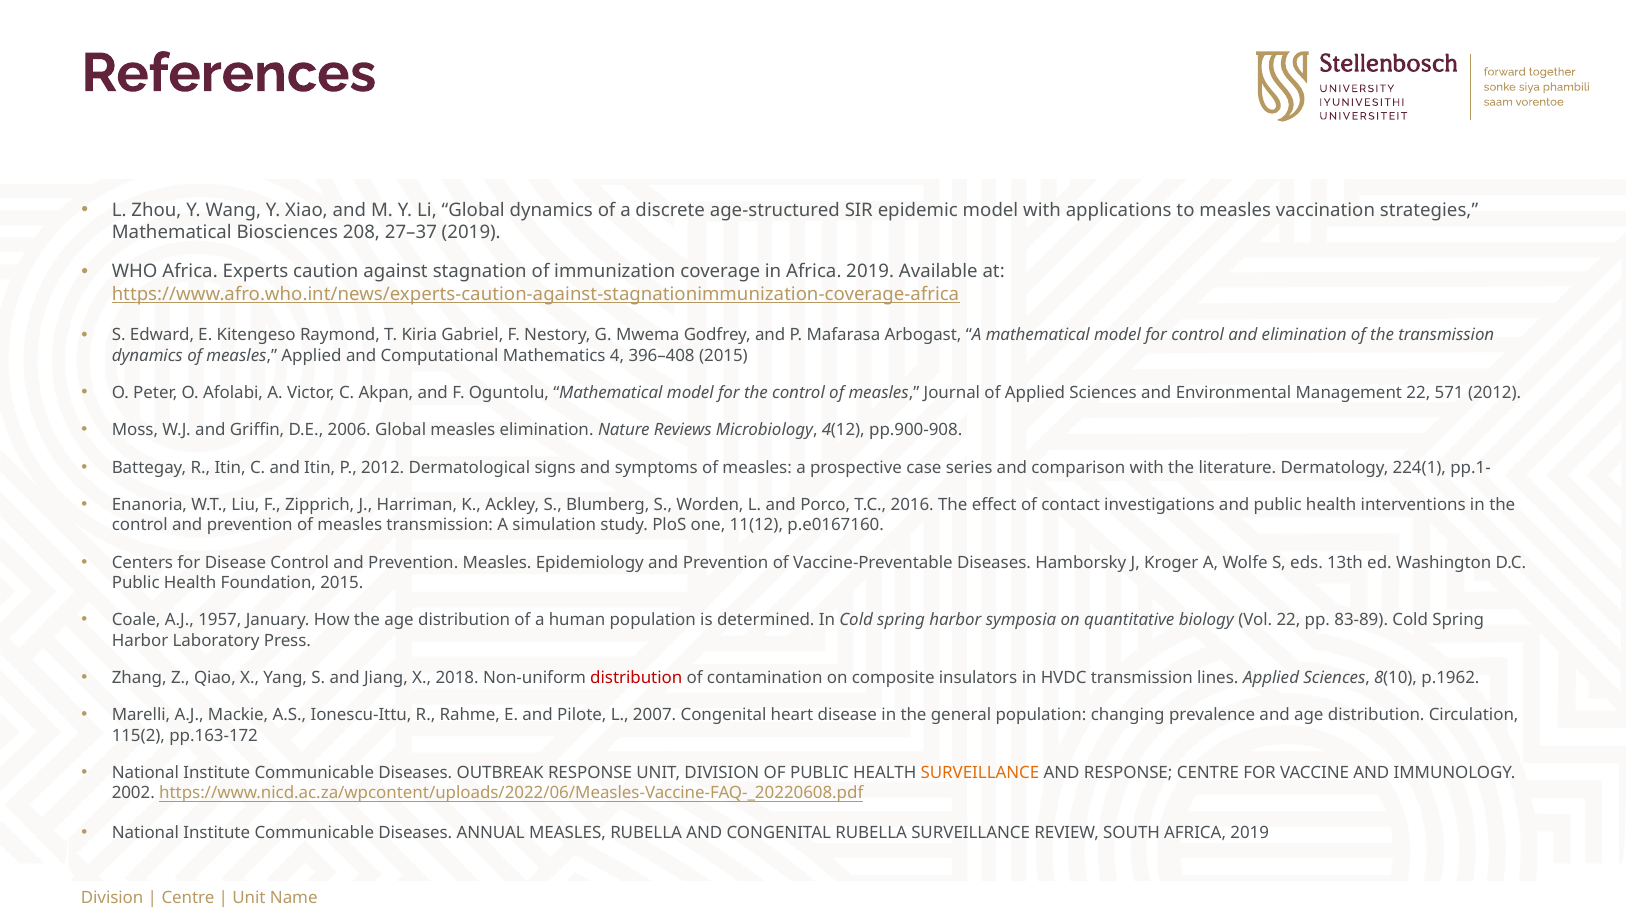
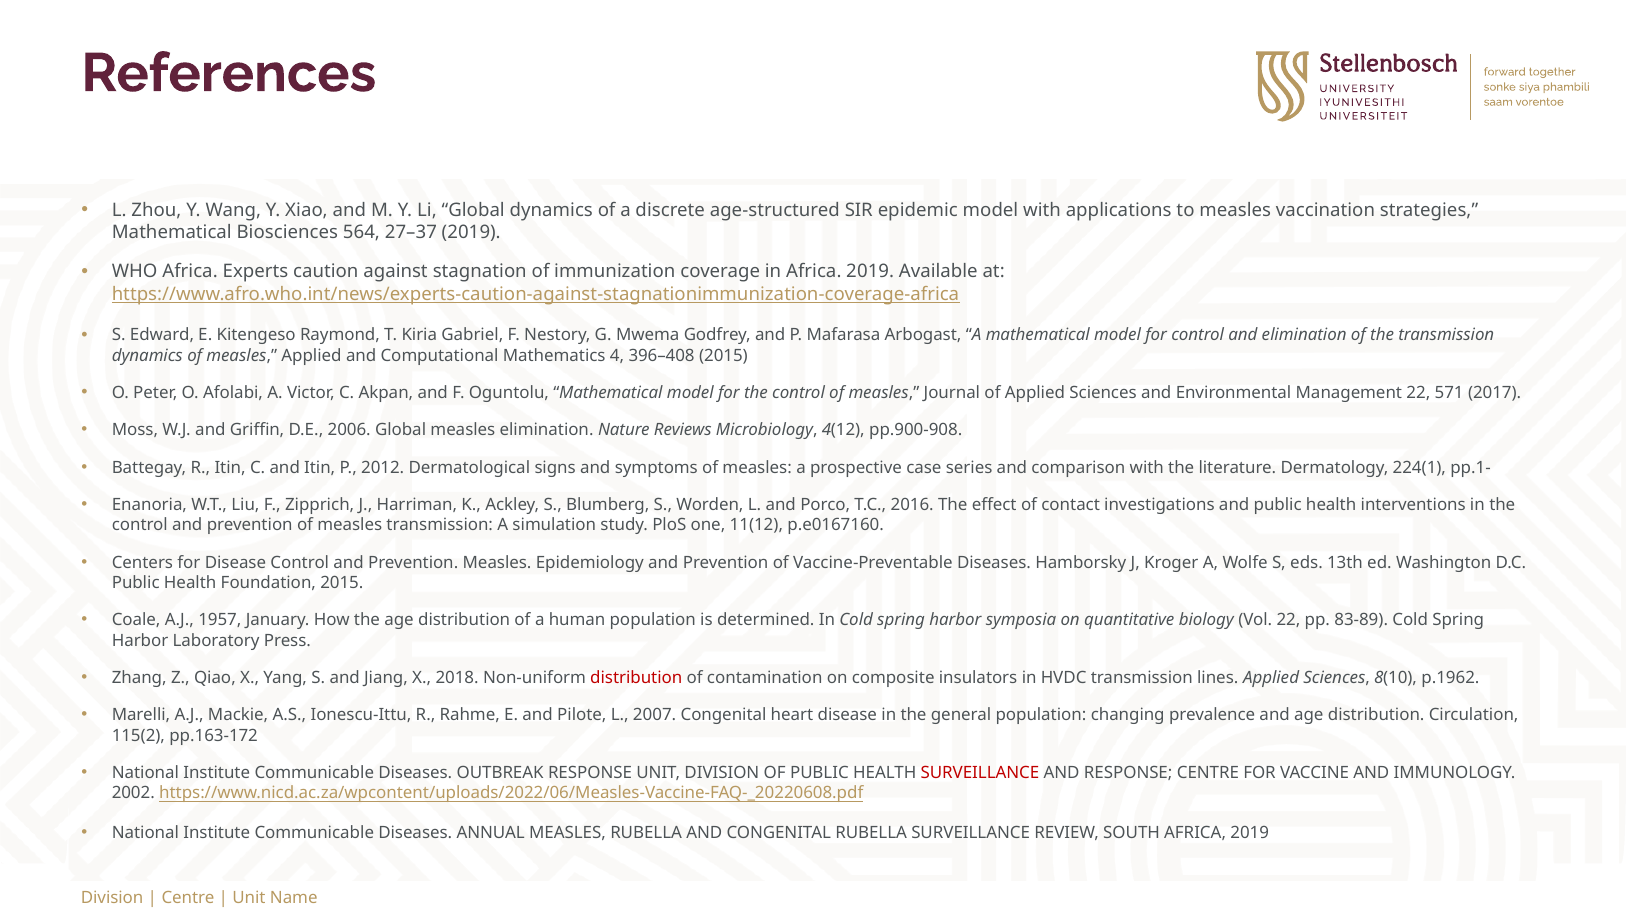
208: 208 -> 564
571 2012: 2012 -> 2017
SURVEILLANCE at (980, 773) colour: orange -> red
